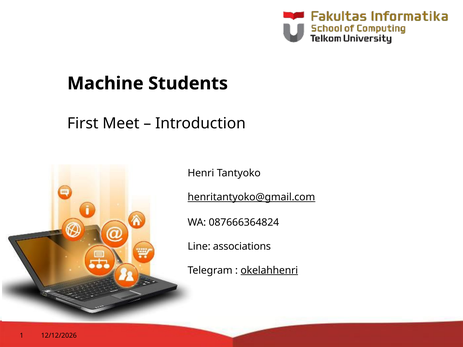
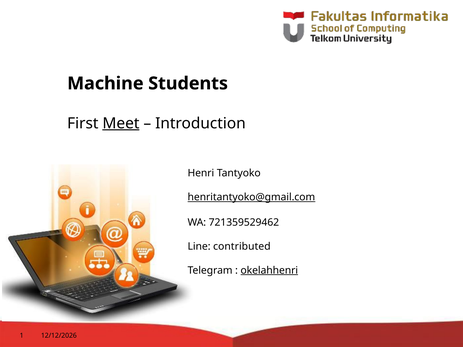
Meet underline: none -> present
087666364824: 087666364824 -> 721359529462
associations: associations -> contributed
